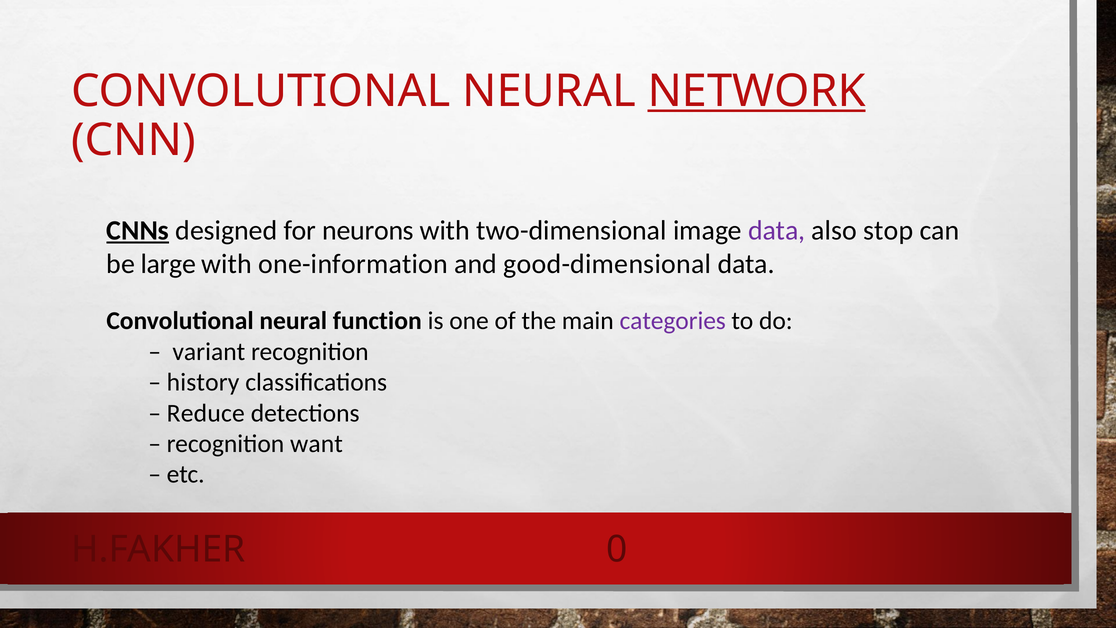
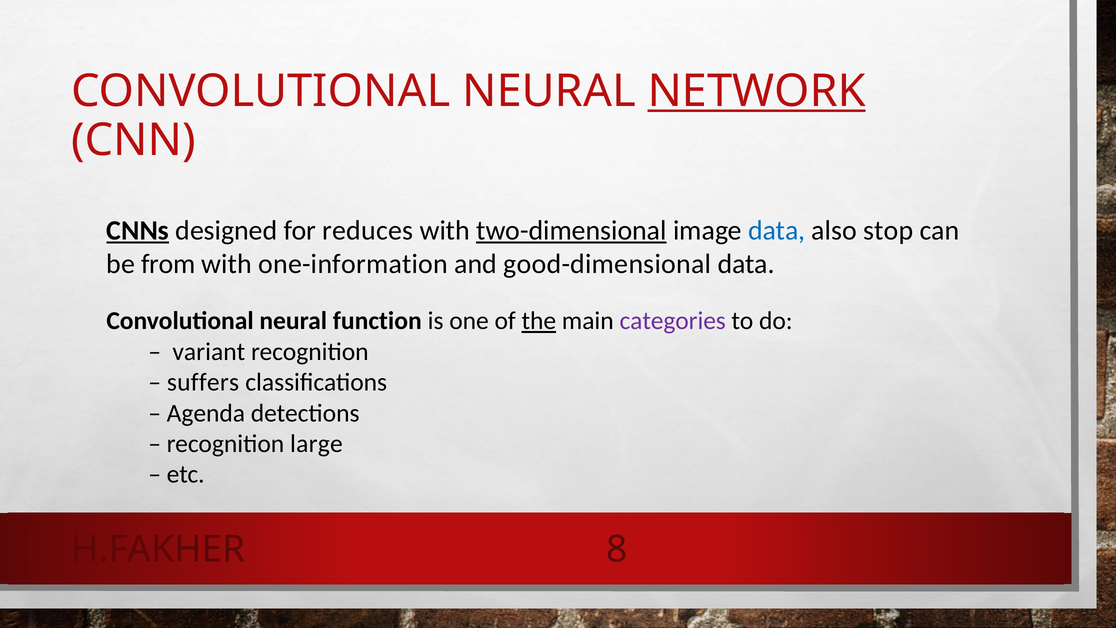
neurons: neurons -> reduces
two-dimensional underline: none -> present
data at (777, 230) colour: purple -> blue
large: large -> from
the underline: none -> present
history: history -> suffers
Reduce: Reduce -> Agenda
want: want -> large
0: 0 -> 8
